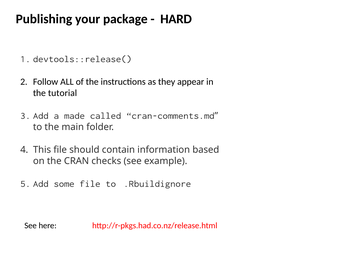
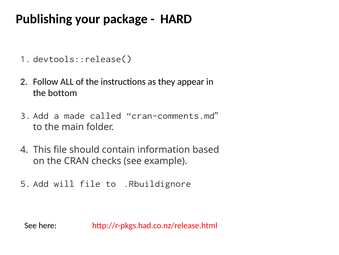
tutorial: tutorial -> bottom
some: some -> will
